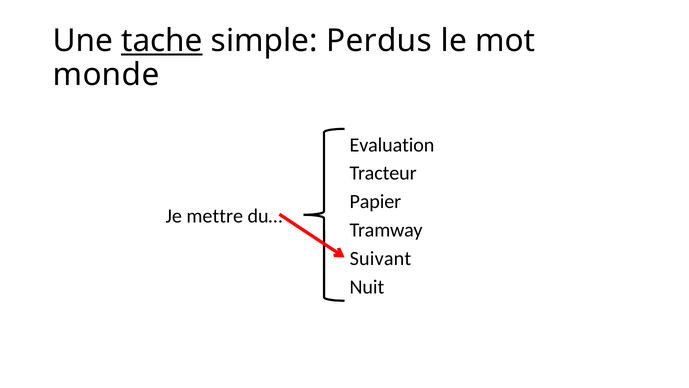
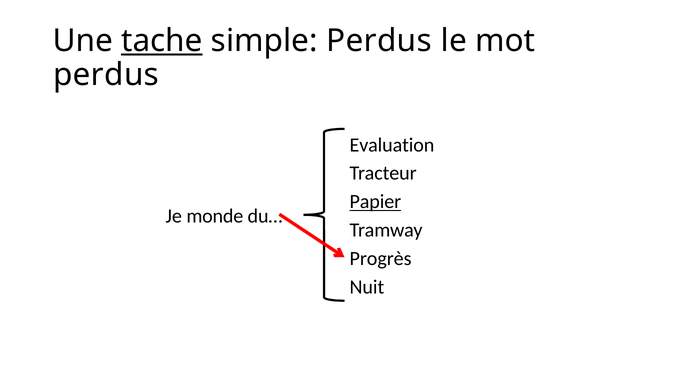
monde at (106, 75): monde -> perdus
Papier underline: none -> present
mettre: mettre -> monde
Suivant: Suivant -> Progrès
